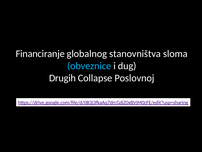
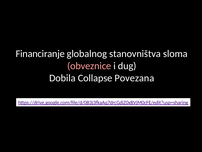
obveznice colour: light blue -> pink
Drugih: Drugih -> Dobila
Poslovnoj: Poslovnoj -> Povezana
